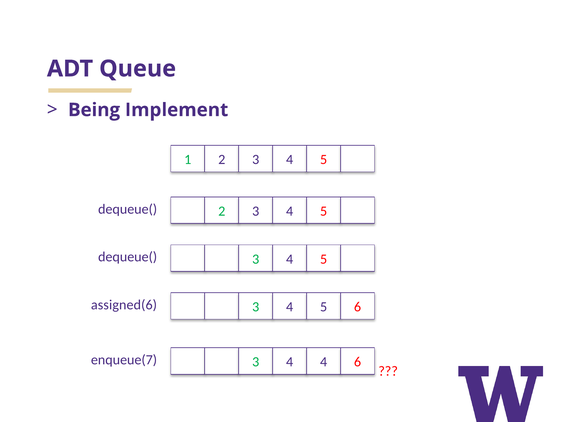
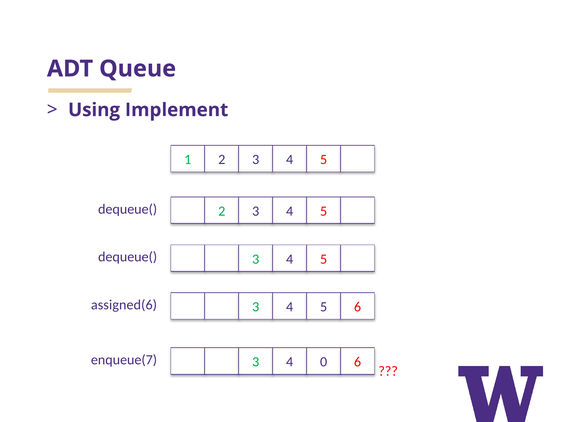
Being: Being -> Using
4 4: 4 -> 0
